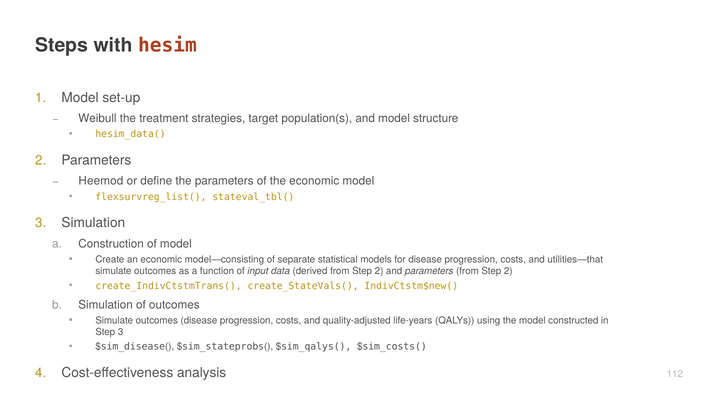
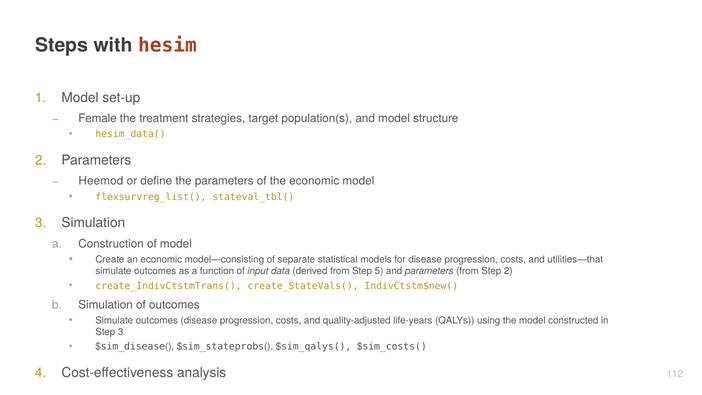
Weibull: Weibull -> Female
derived from Step 2: 2 -> 5
